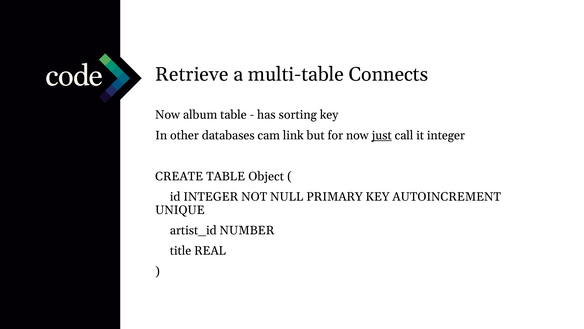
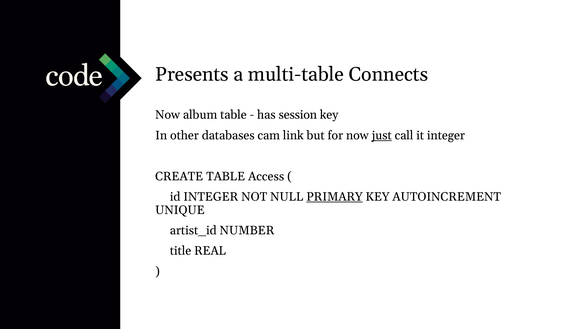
Retrieve: Retrieve -> Presents
sorting: sorting -> session
Object: Object -> Access
PRIMARY underline: none -> present
